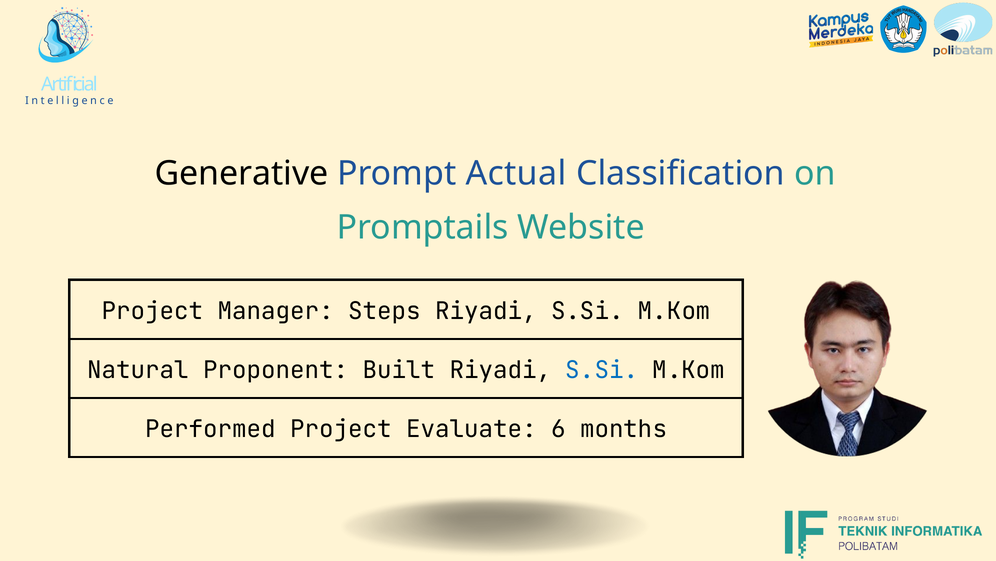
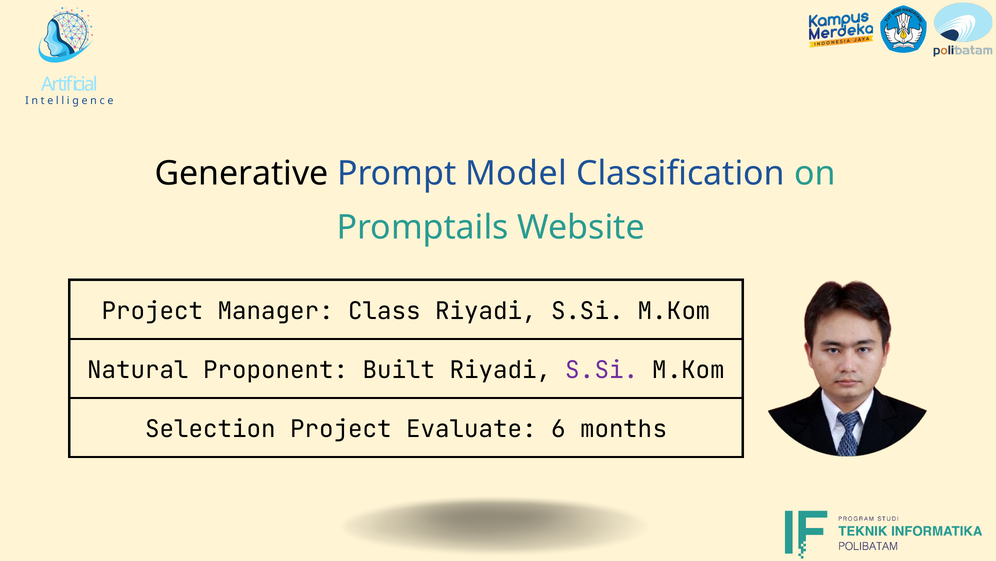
Actual: Actual -> Model
Steps: Steps -> Class
S.Si at (602, 370) colour: blue -> purple
Performed: Performed -> Selection
